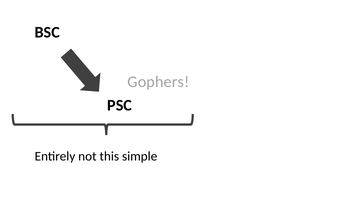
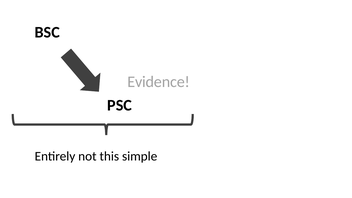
Gophers: Gophers -> Evidence
